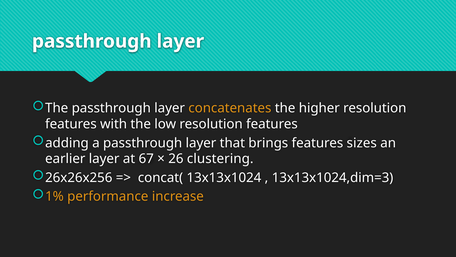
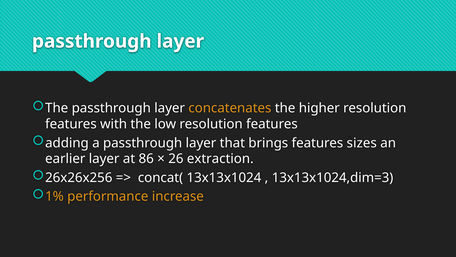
67: 67 -> 86
clustering: clustering -> extraction
